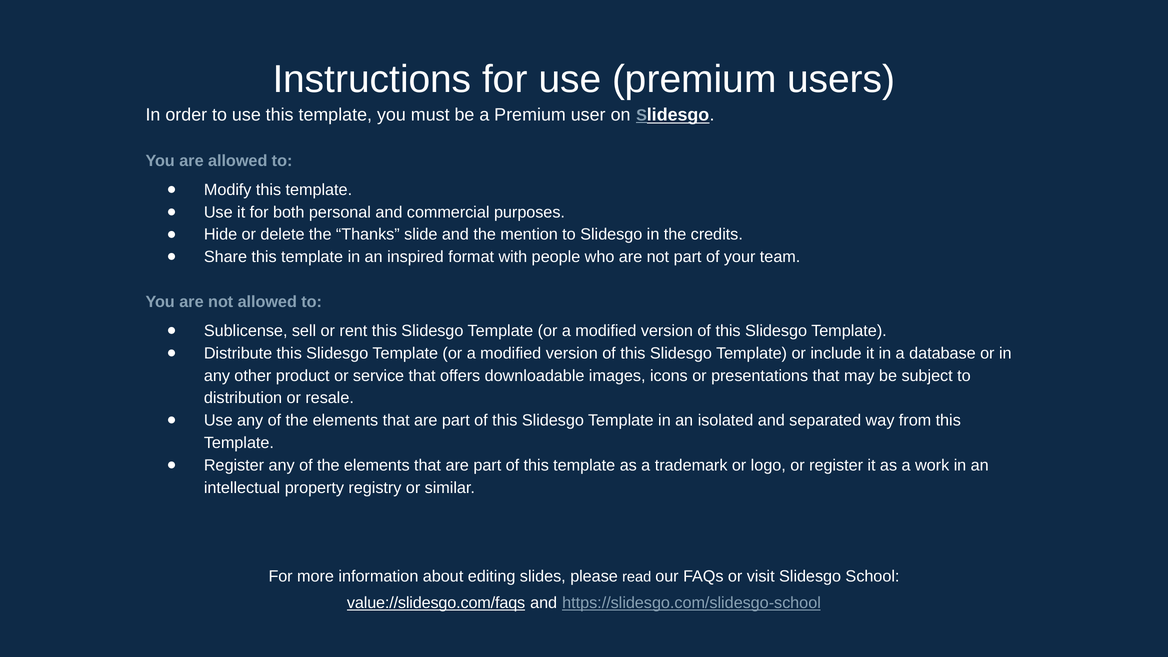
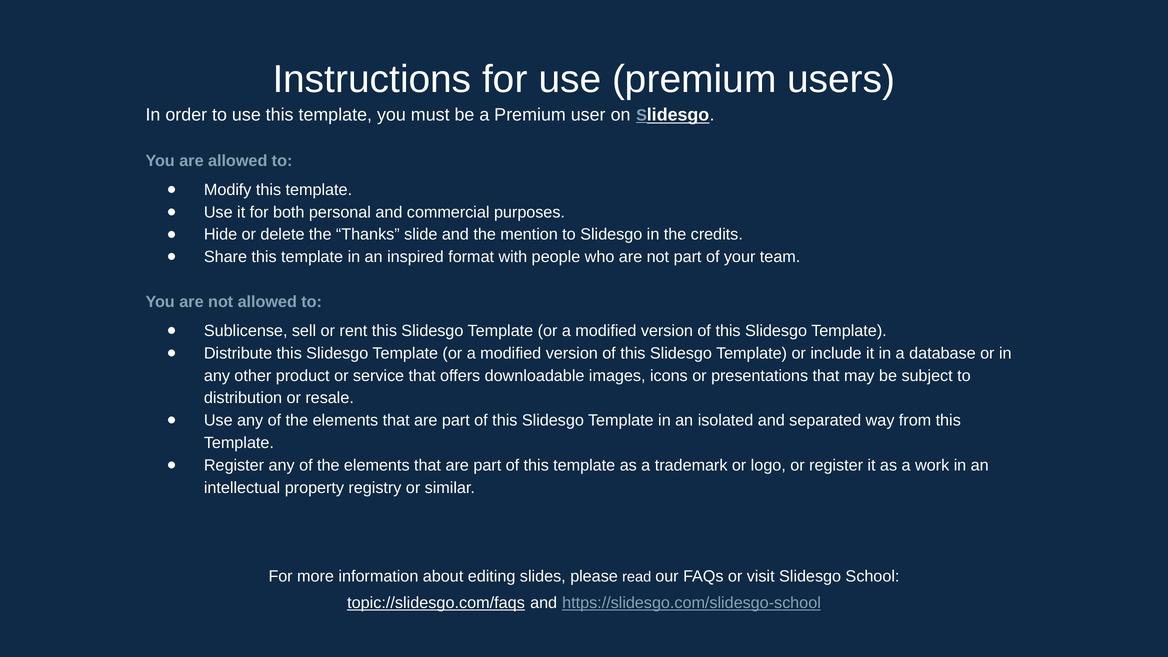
value://slidesgo.com/faqs: value://slidesgo.com/faqs -> topic://slidesgo.com/faqs
